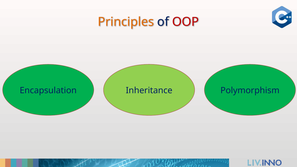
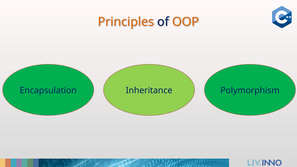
OOP colour: red -> orange
